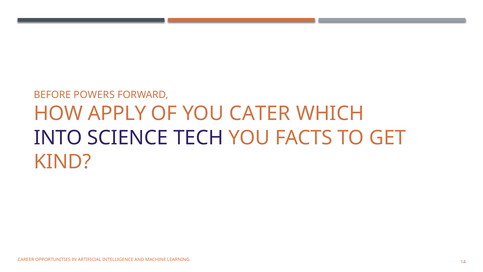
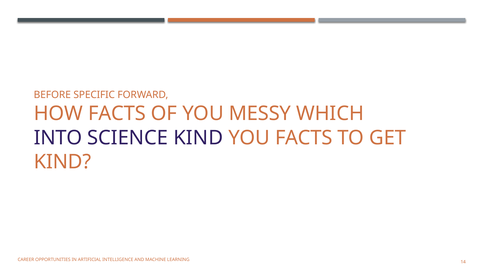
POWERS: POWERS -> SPECIFIC
HOW APPLY: APPLY -> FACTS
CATER: CATER -> MESSY
SCIENCE TECH: TECH -> KIND
